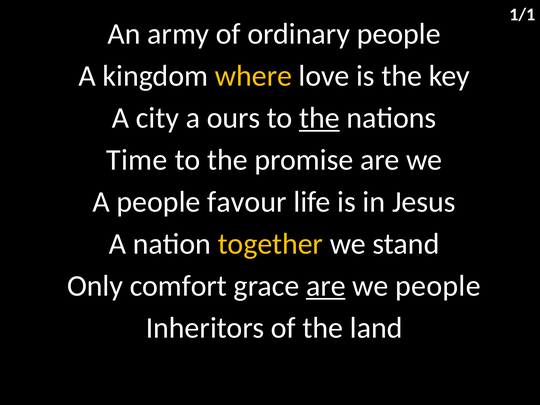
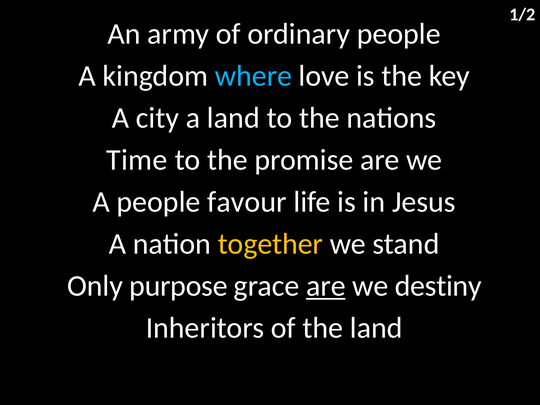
1/1: 1/1 -> 1/2
where colour: yellow -> light blue
a ours: ours -> land
the at (319, 118) underline: present -> none
comfort: comfort -> purpose
we people: people -> destiny
